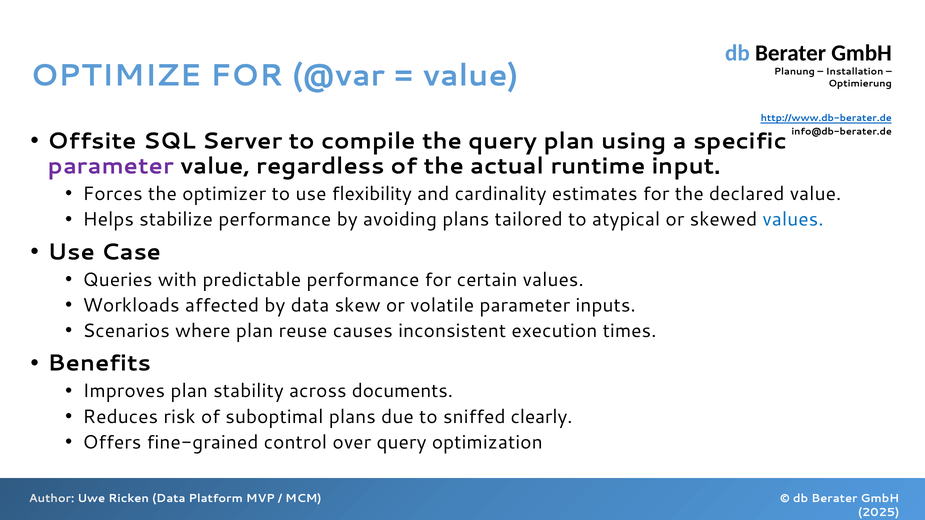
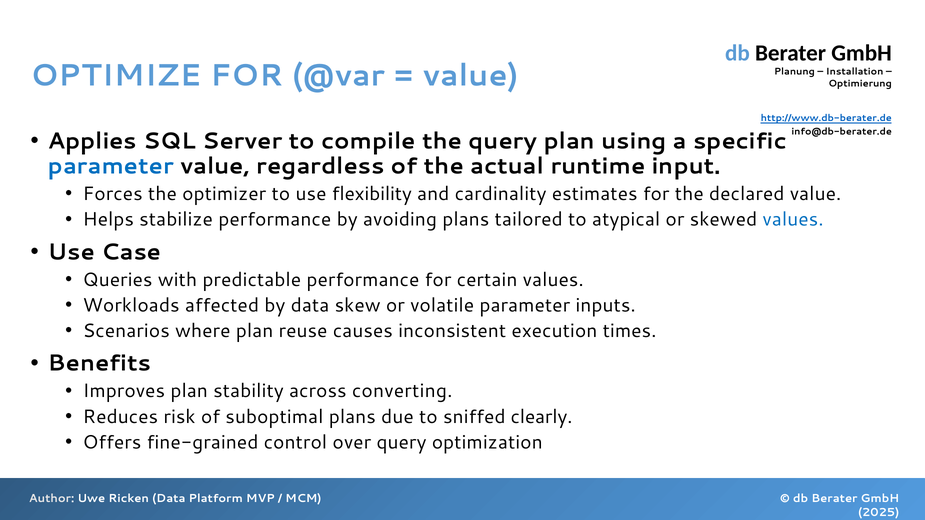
Offsite: Offsite -> Applies
parameter at (111, 166) colour: purple -> blue
documents: documents -> converting
